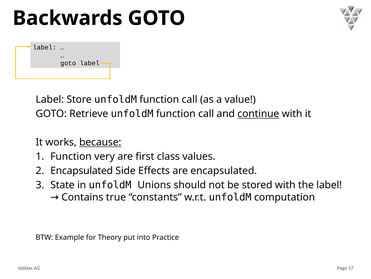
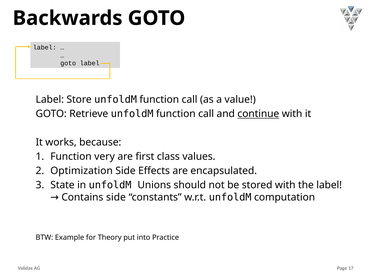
because underline: present -> none
Encapsulated at (82, 170): Encapsulated -> Optimization
Contains true: true -> side
